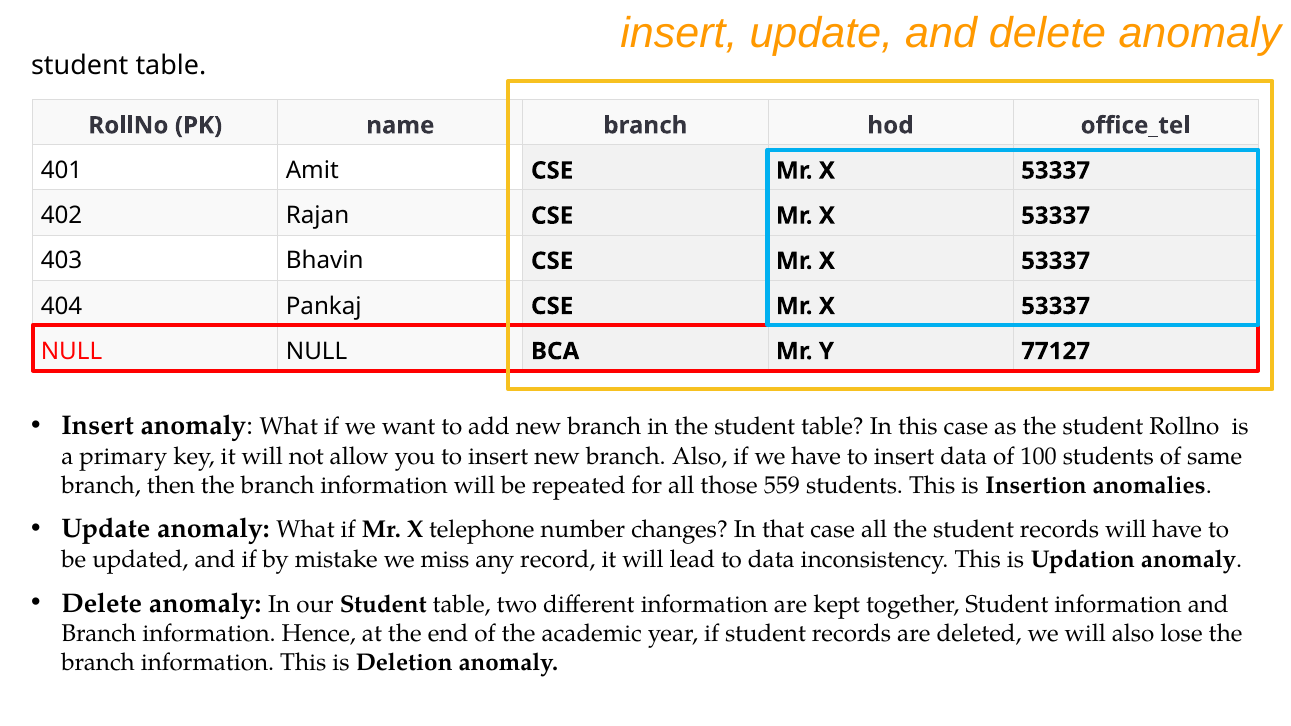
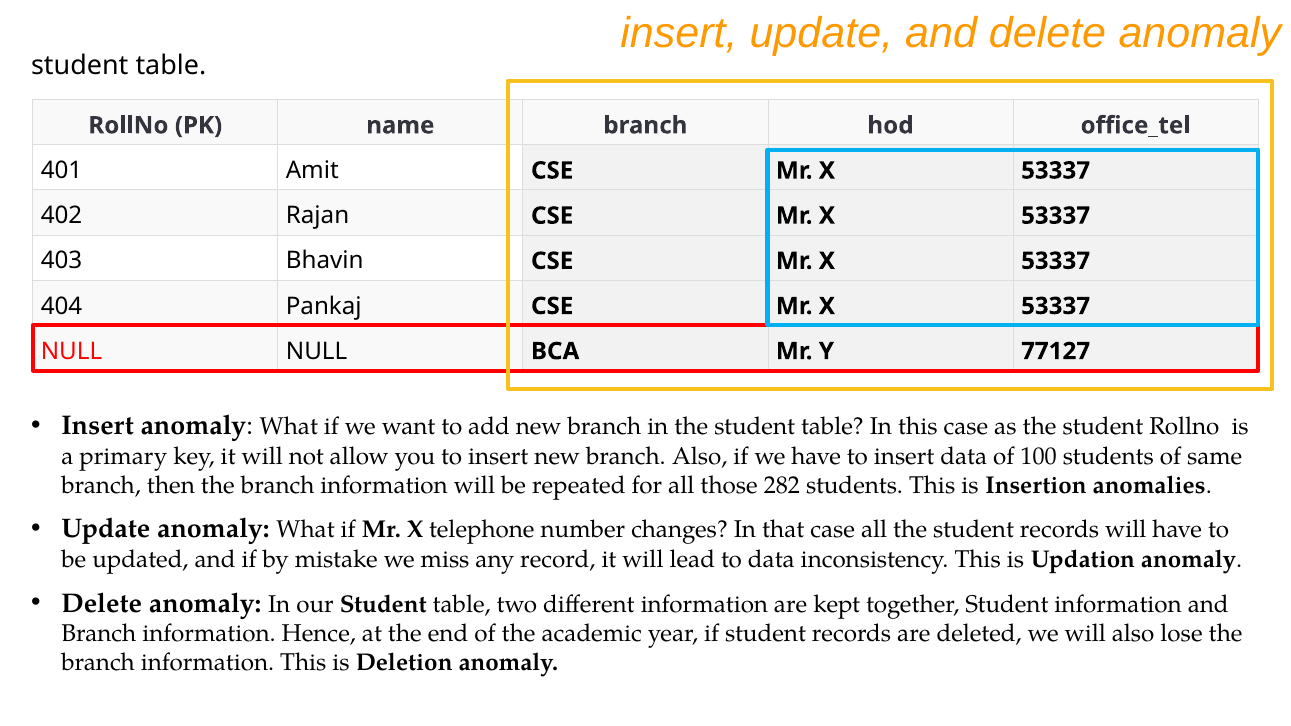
559: 559 -> 282
